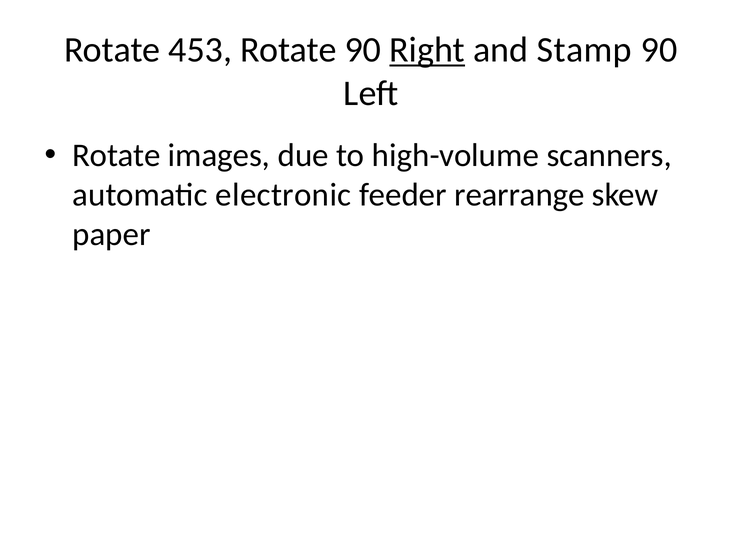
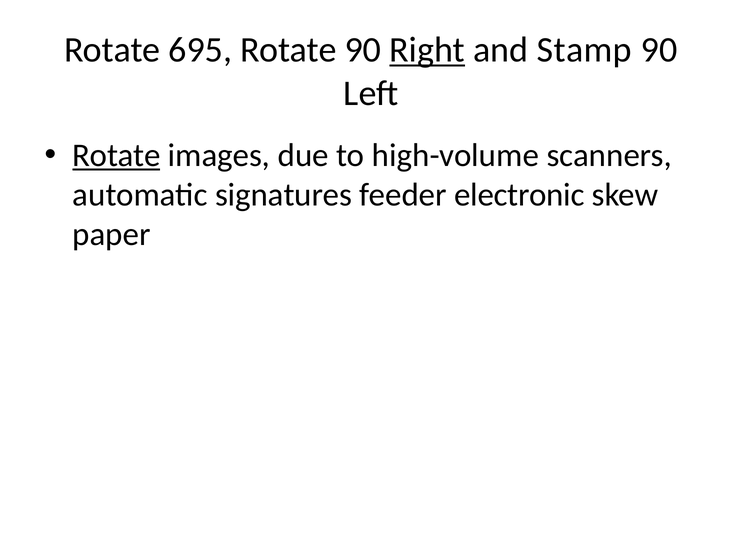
453: 453 -> 695
Rotate at (116, 156) underline: none -> present
electronic: electronic -> signatures
rearrange: rearrange -> electronic
